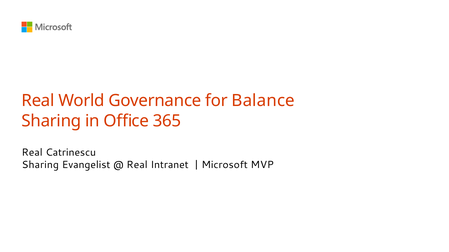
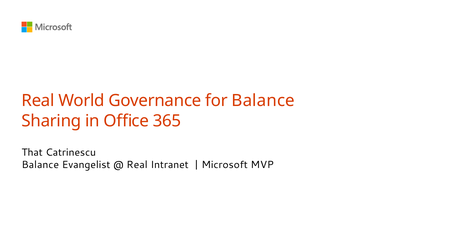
Real at (32, 153): Real -> That
Sharing at (40, 165): Sharing -> Balance
